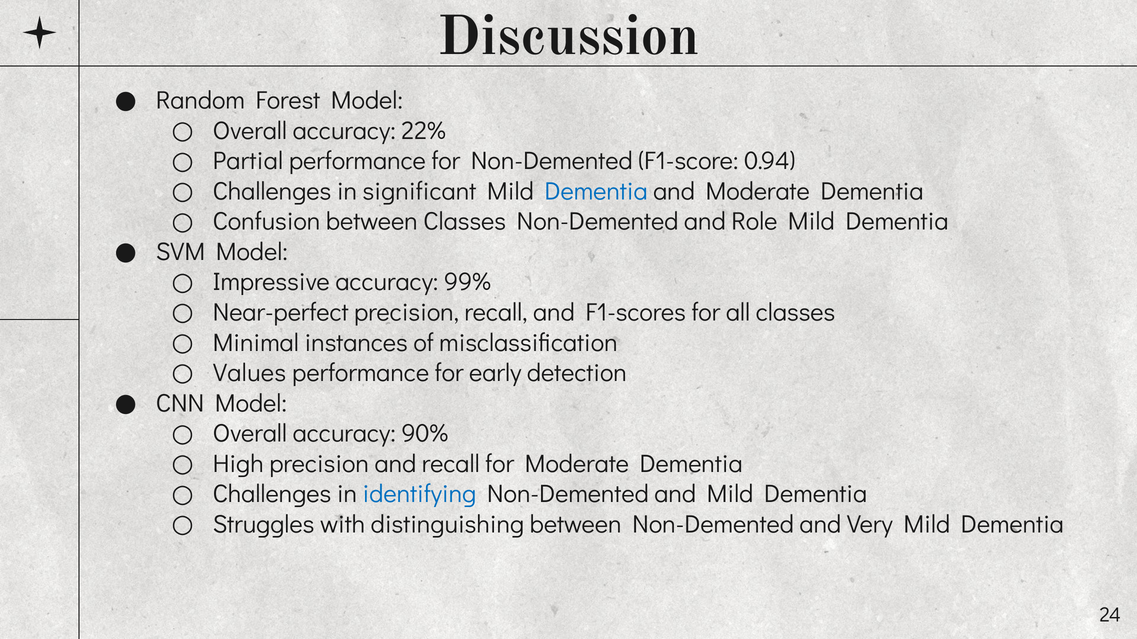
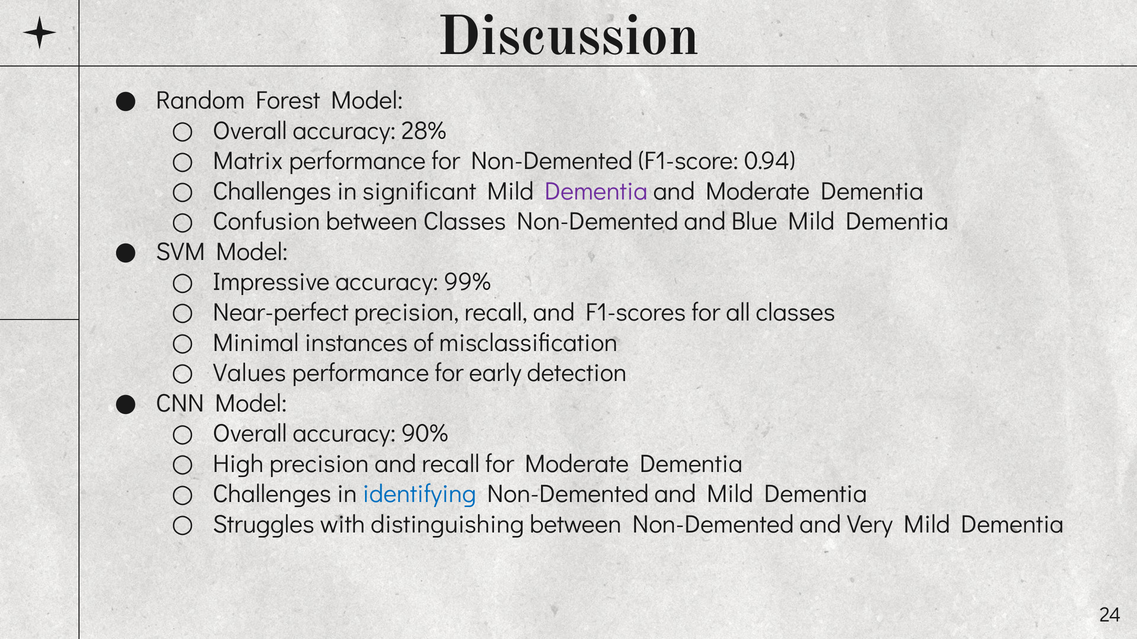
22%: 22% -> 28%
Partial: Partial -> Matrix
Dementia at (596, 191) colour: blue -> purple
Role: Role -> Blue
